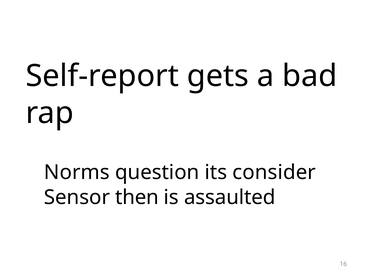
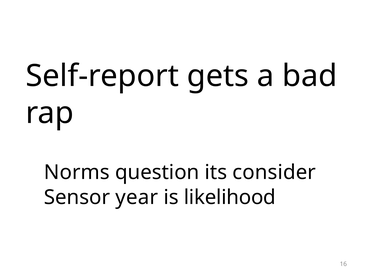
then: then -> year
assaulted: assaulted -> likelihood
